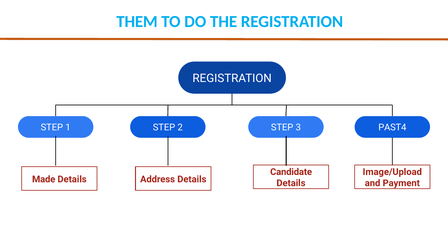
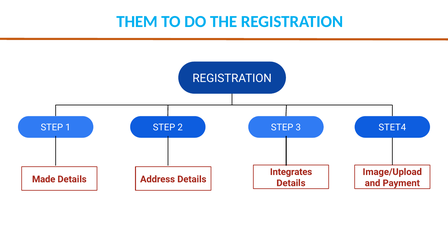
PAST4: PAST4 -> STET4
Candidate: Candidate -> Integrates
